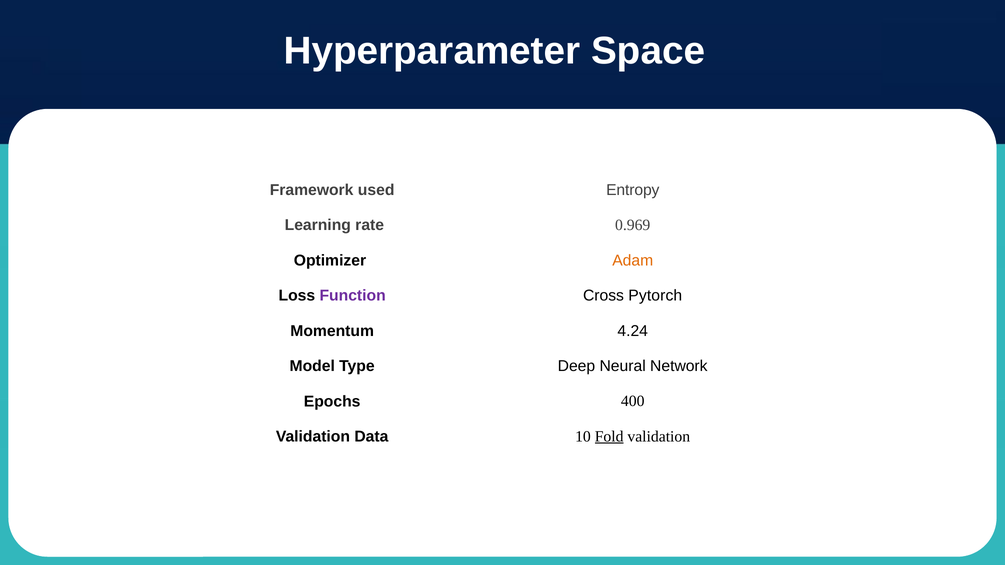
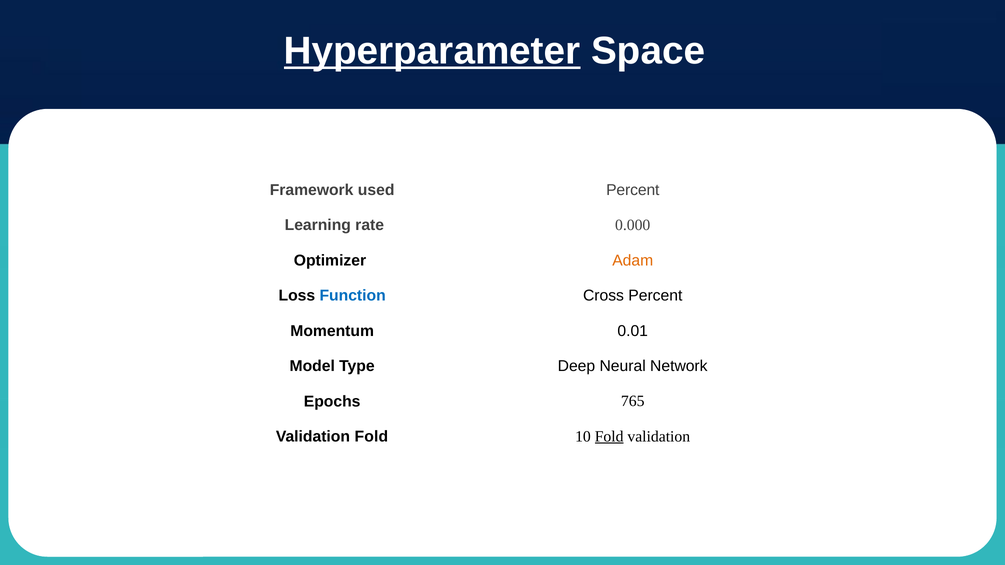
Hyperparameter underline: none -> present
used Entropy: Entropy -> Percent
0.969: 0.969 -> 0.000
Function colour: purple -> blue
Cross Pytorch: Pytorch -> Percent
4.24: 4.24 -> 0.01
400: 400 -> 765
Validation Data: Data -> Fold
